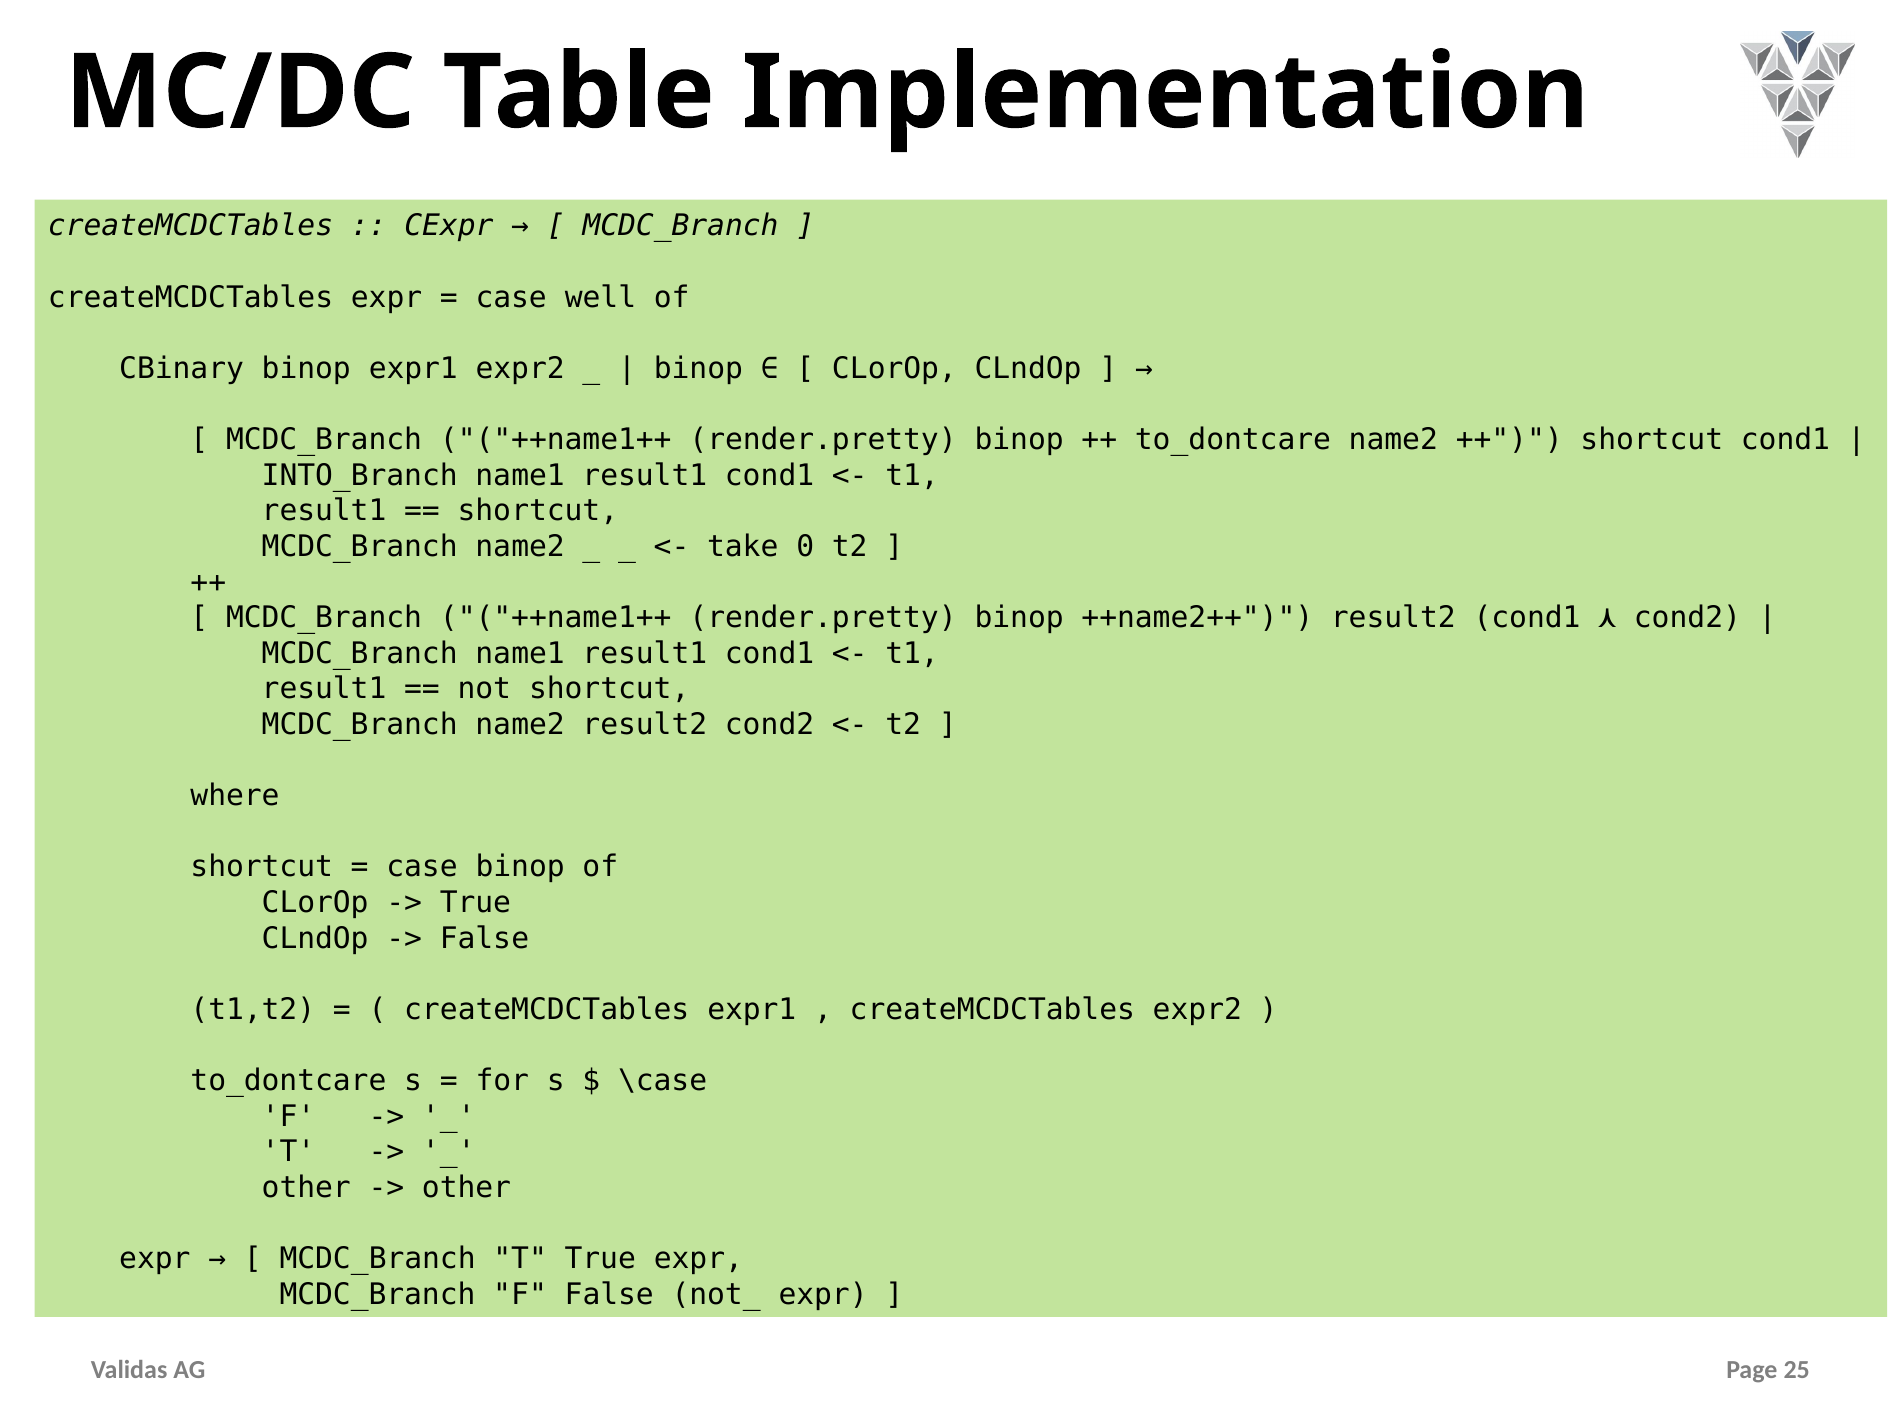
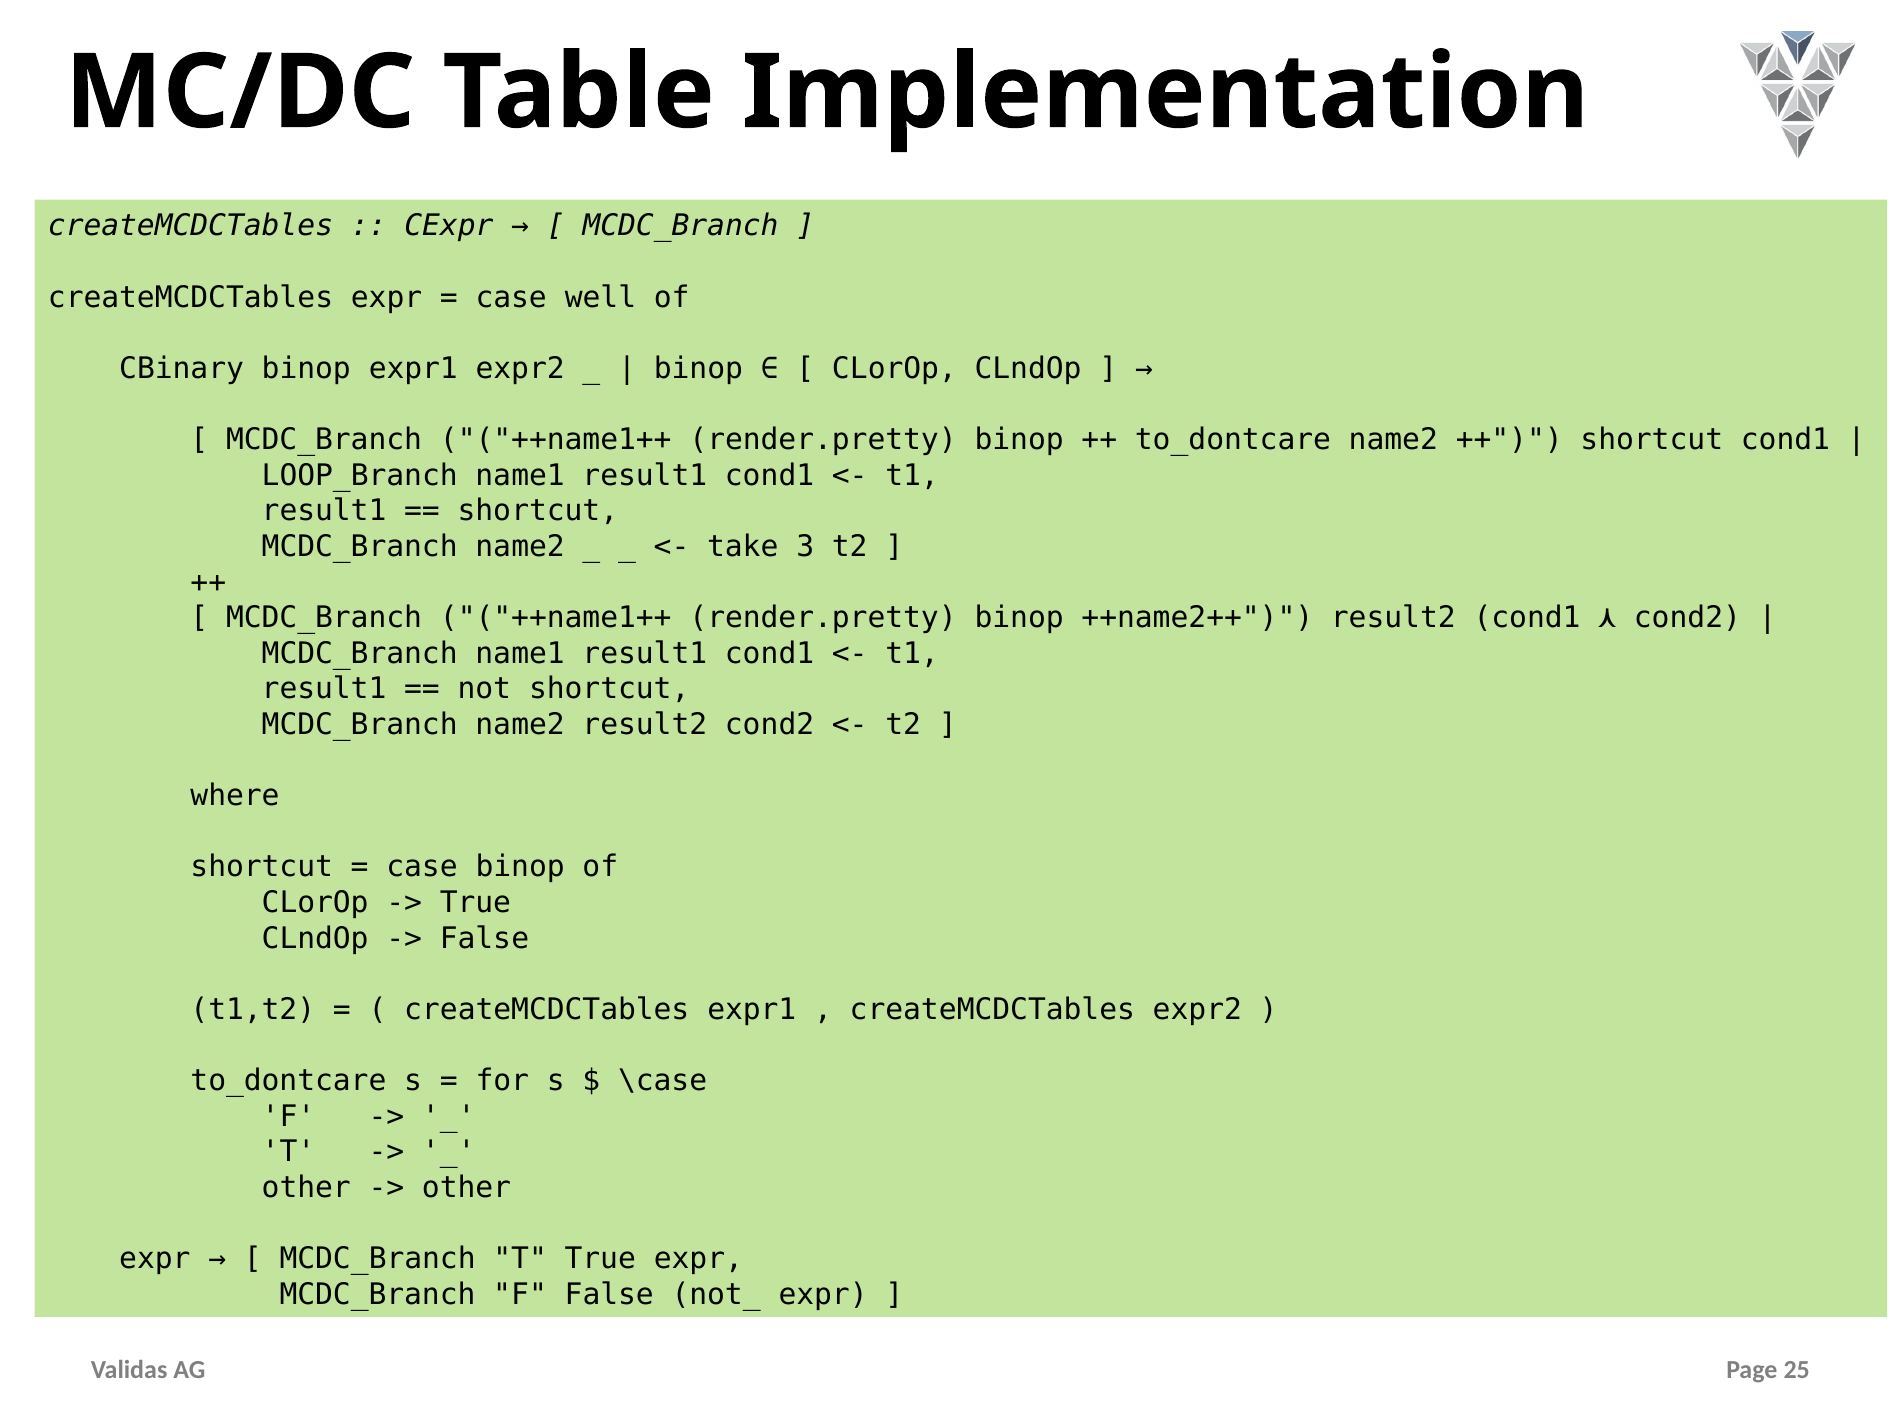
INTO_Branch: INTO_Branch -> LOOP_Branch
0: 0 -> 3
